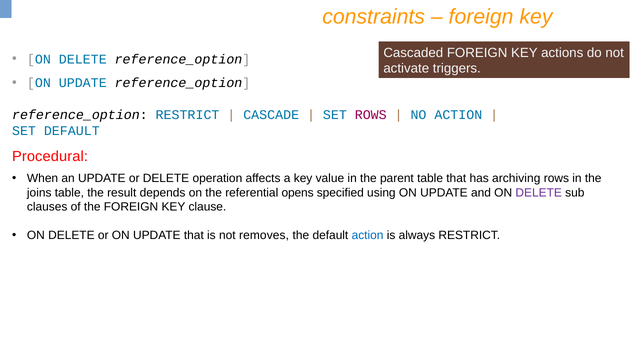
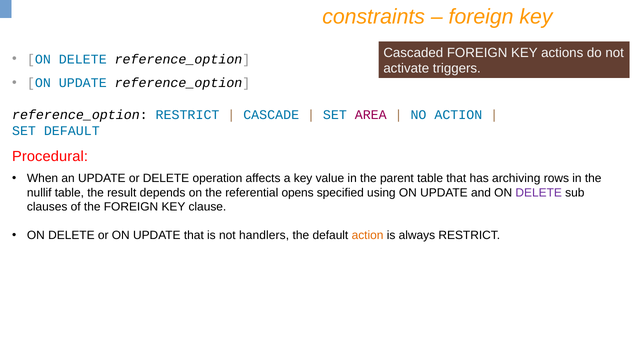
SET ROWS: ROWS -> AREA
joins: joins -> nullif
removes: removes -> handlers
action at (368, 236) colour: blue -> orange
